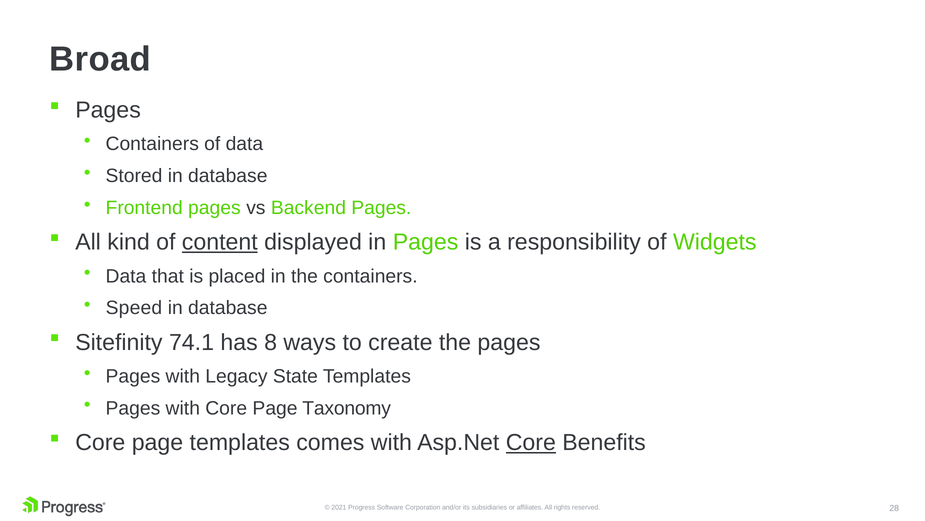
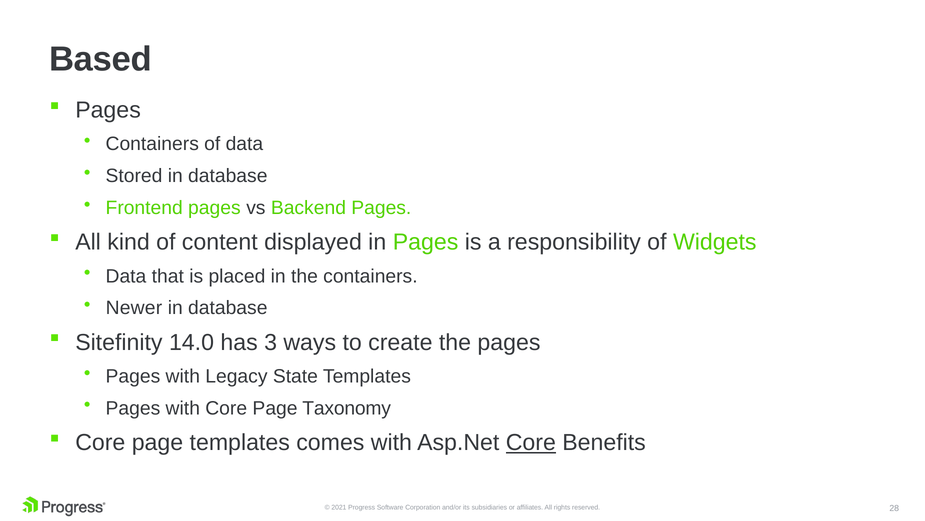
Broad: Broad -> Based
content underline: present -> none
Speed: Speed -> Newer
74.1: 74.1 -> 14.0
8: 8 -> 3
